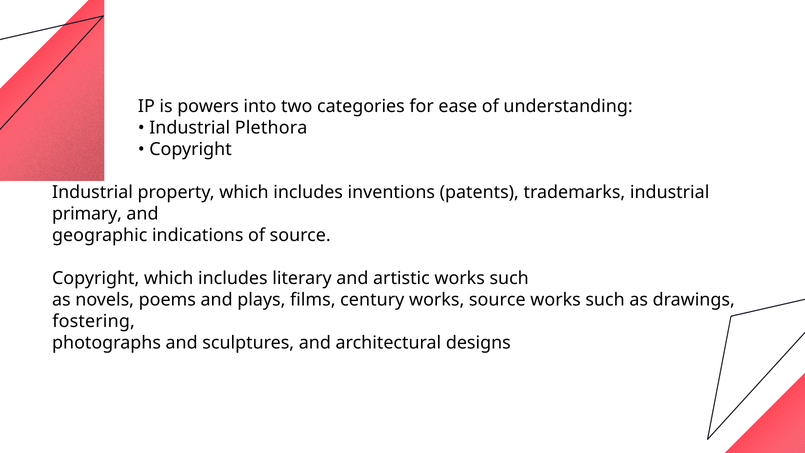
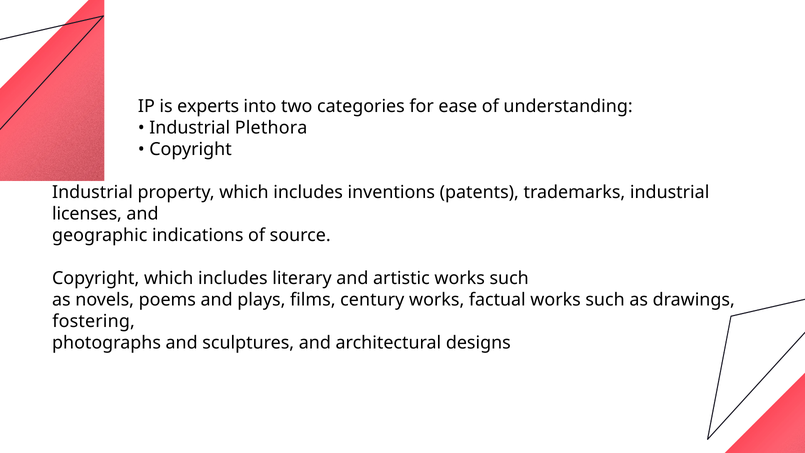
powers: powers -> experts
primary: primary -> licenses
works source: source -> factual
